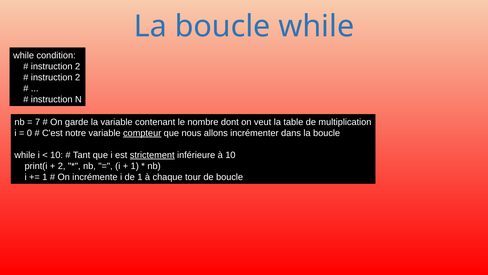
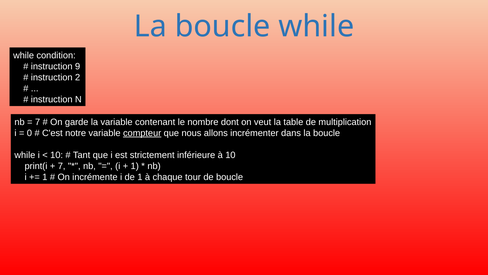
2 at (78, 66): 2 -> 9
strictement underline: present -> none
2 at (62, 166): 2 -> 7
